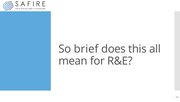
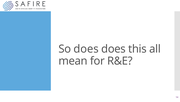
So brief: brief -> does
